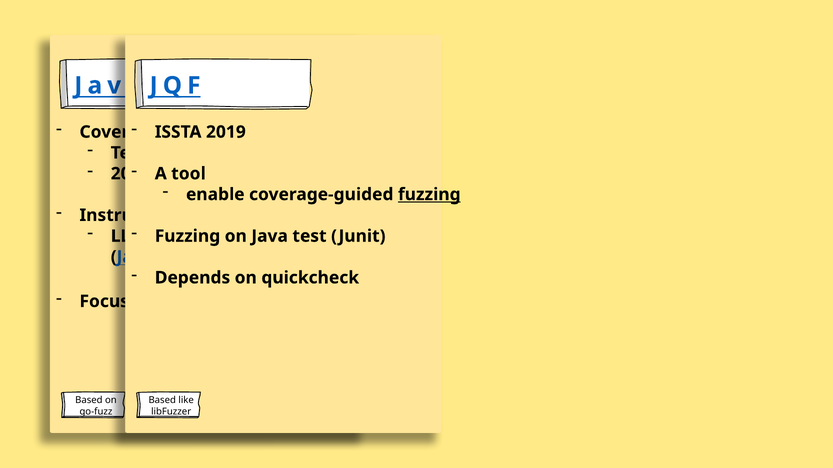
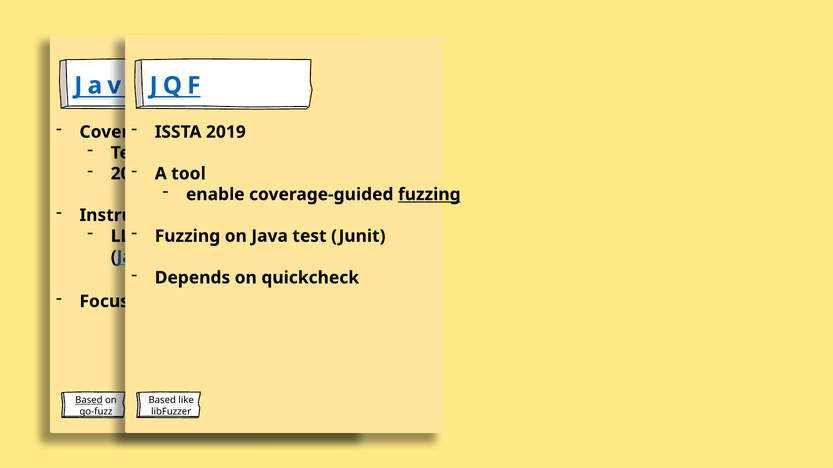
Based at (89, 400) underline: none -> present
